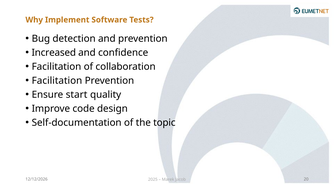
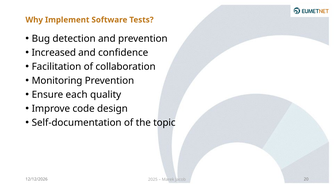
Facilitation at (57, 81): Facilitation -> Monitoring
start: start -> each
